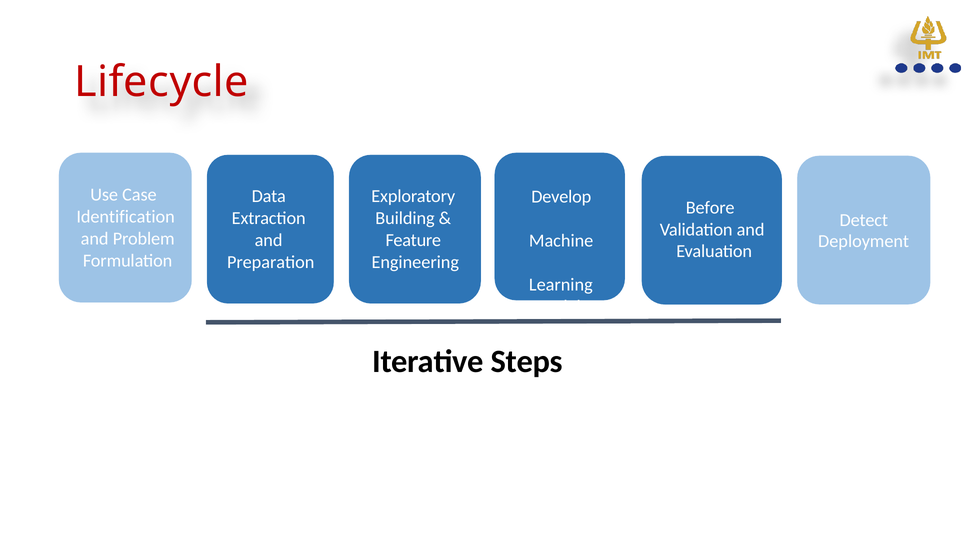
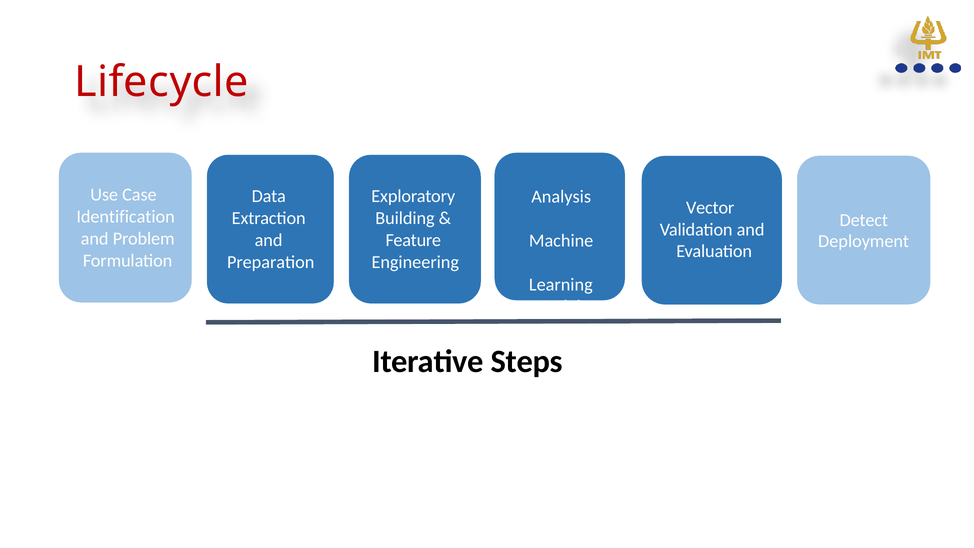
Develop: Develop -> Analysis
Before: Before -> Vector
